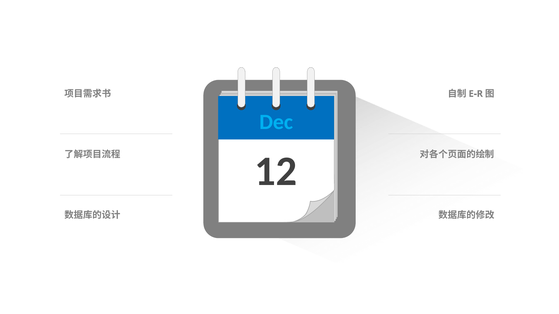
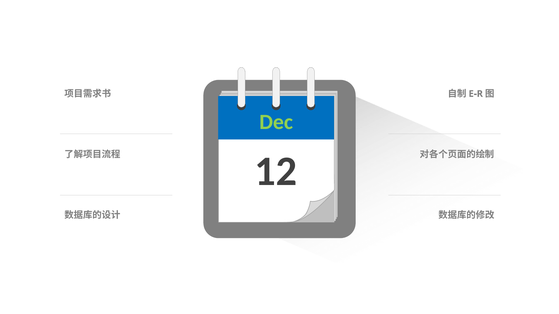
Dec colour: light blue -> light green
